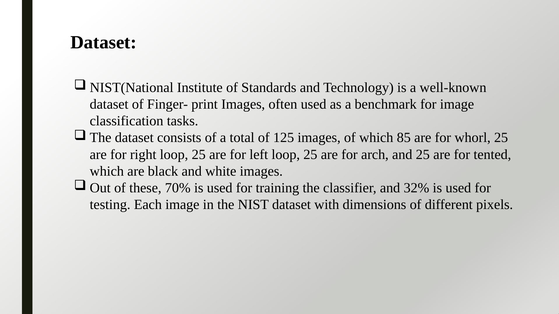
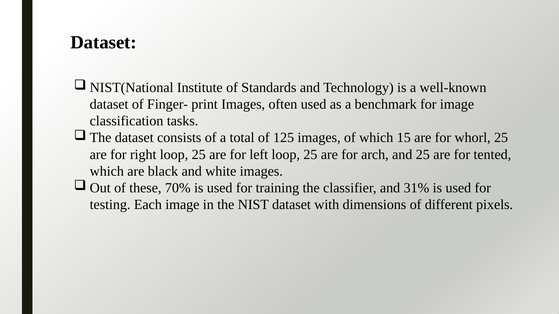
85: 85 -> 15
32%: 32% -> 31%
